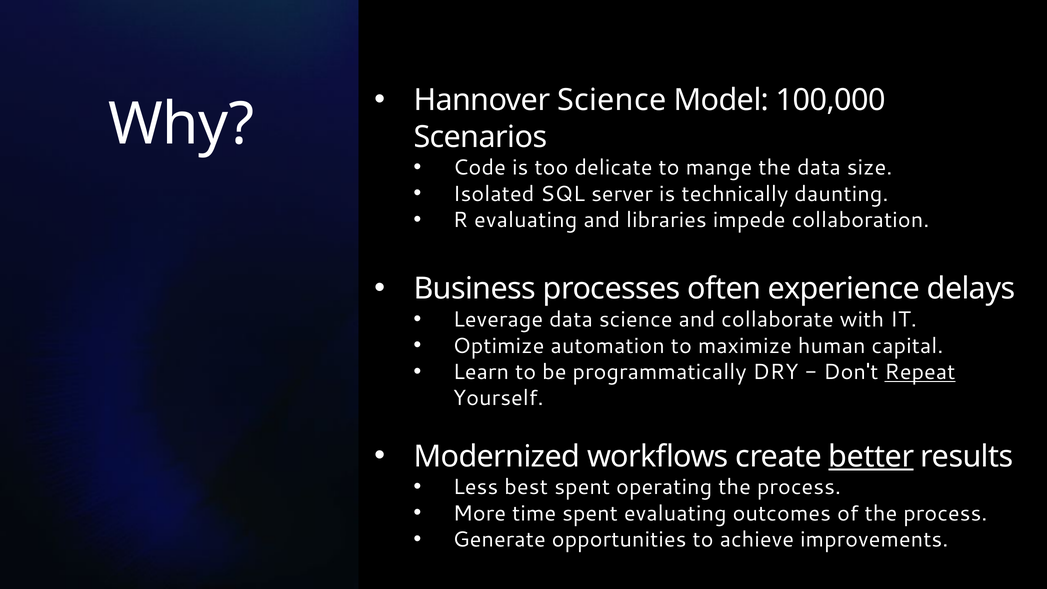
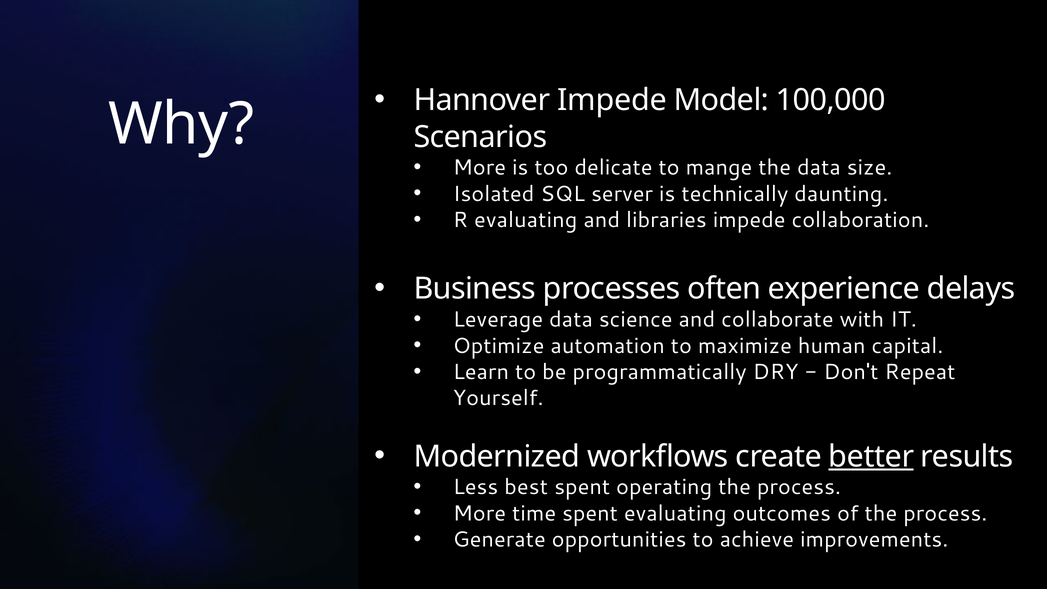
Hannover Science: Science -> Impede
Code at (479, 168): Code -> More
Repeat underline: present -> none
